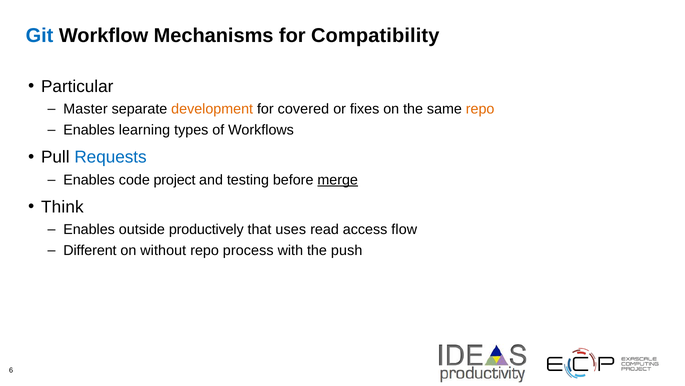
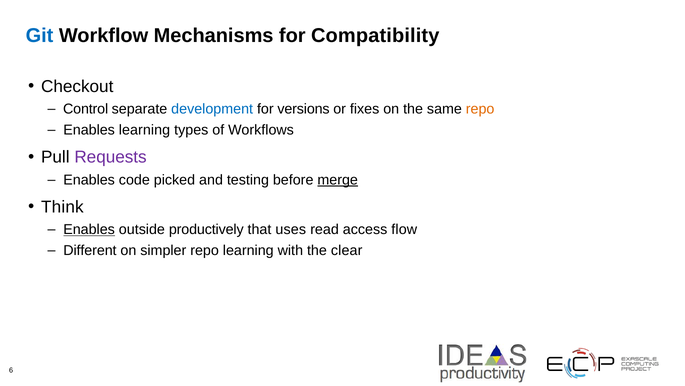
Particular: Particular -> Checkout
Master: Master -> Control
development colour: orange -> blue
covered: covered -> versions
Requests colour: blue -> purple
project: project -> picked
Enables at (89, 229) underline: none -> present
without: without -> simpler
repo process: process -> learning
push: push -> clear
